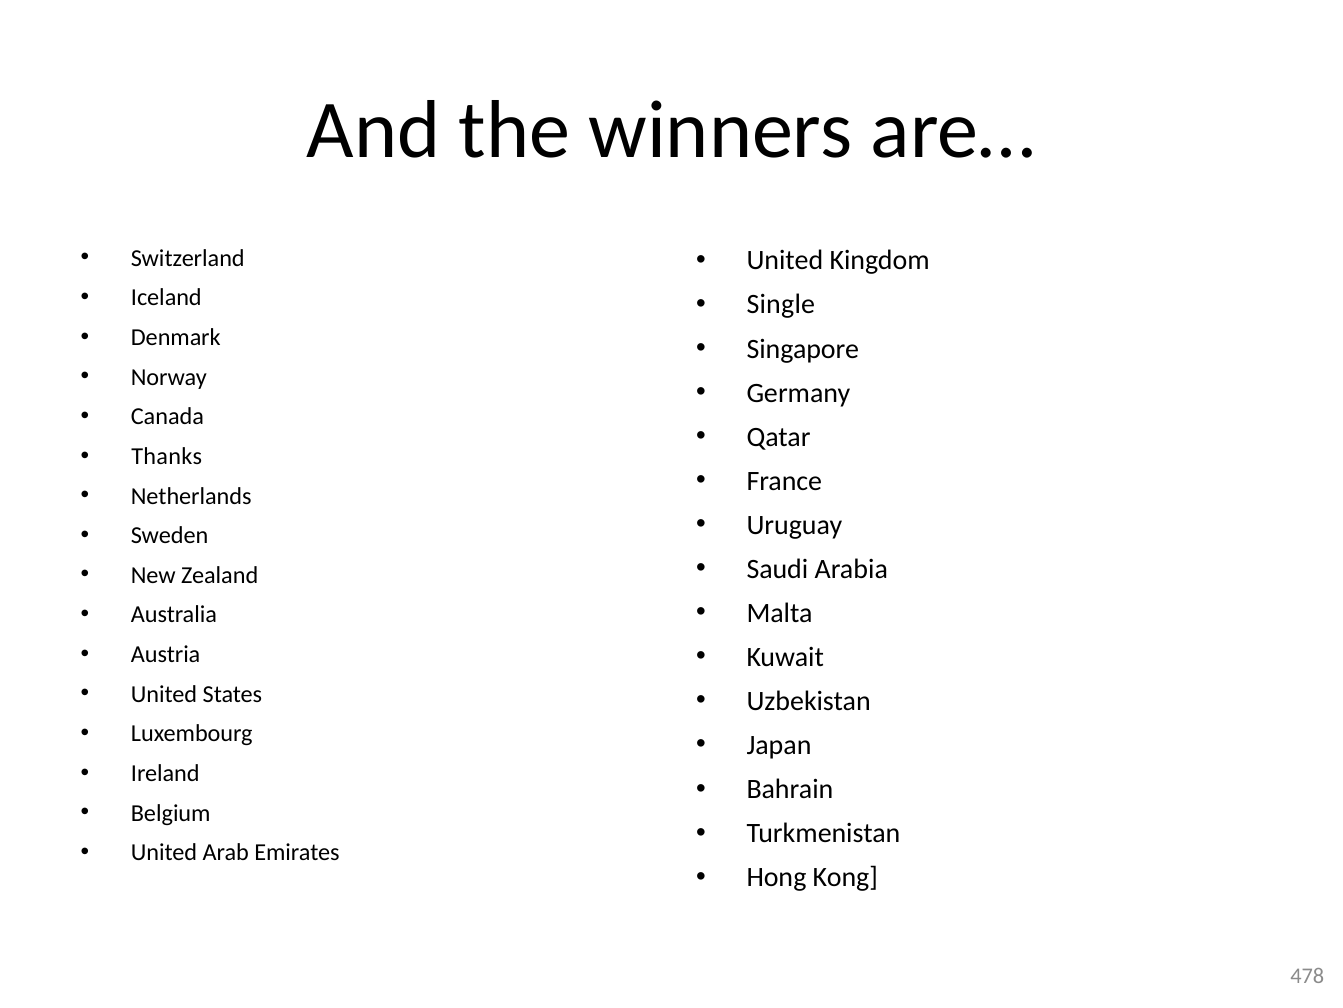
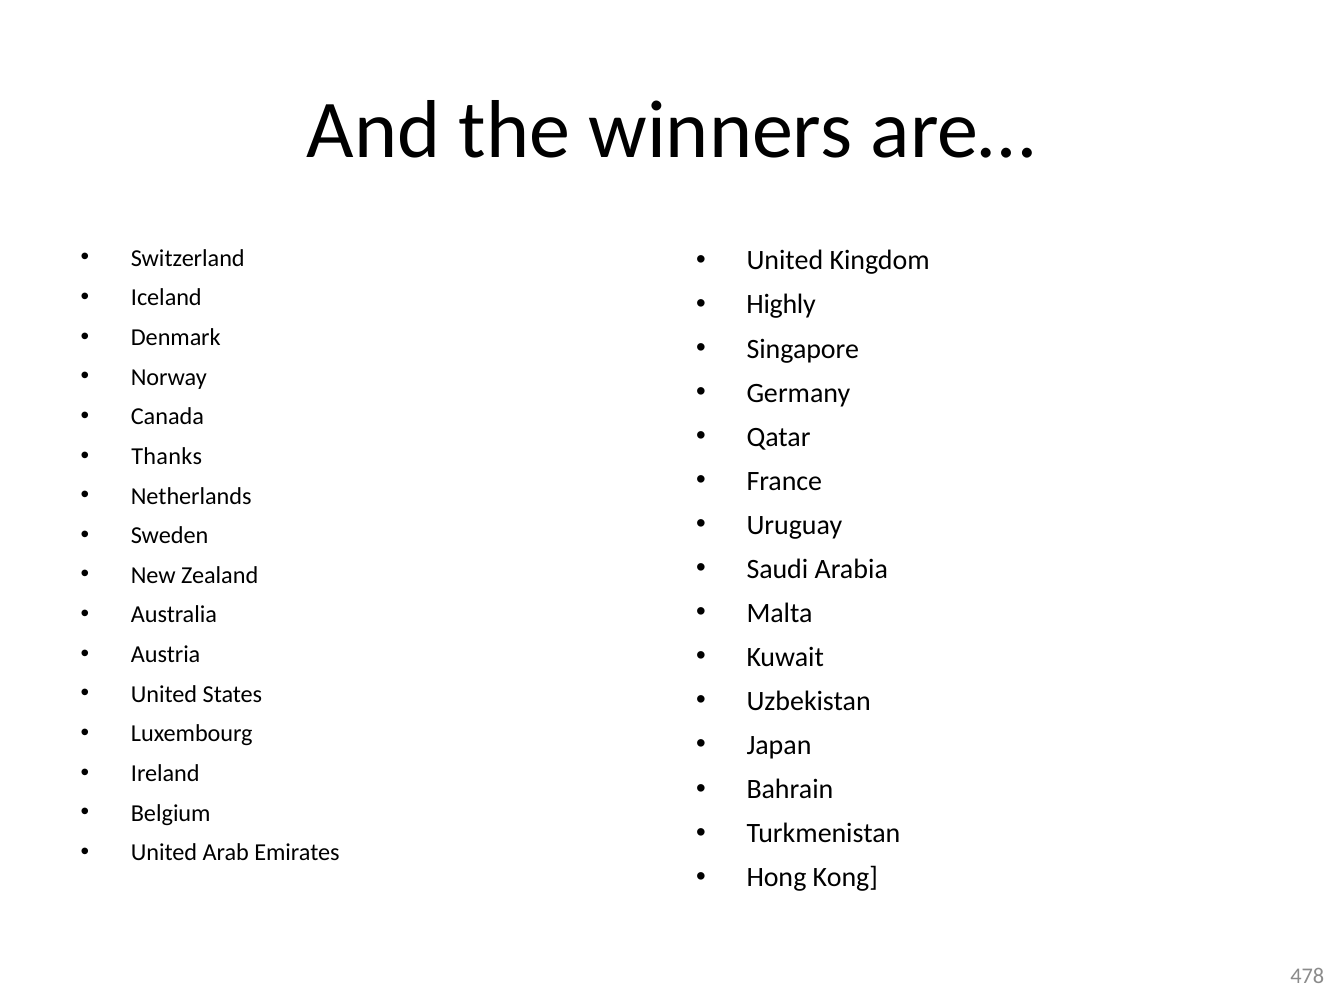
Single: Single -> Highly
